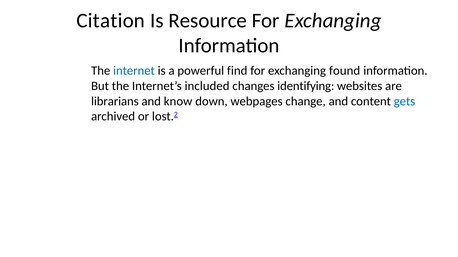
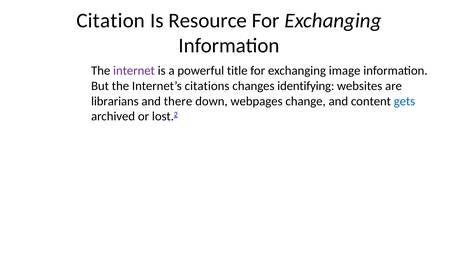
internet colour: blue -> purple
find: find -> title
found: found -> image
included: included -> citations
know: know -> there
